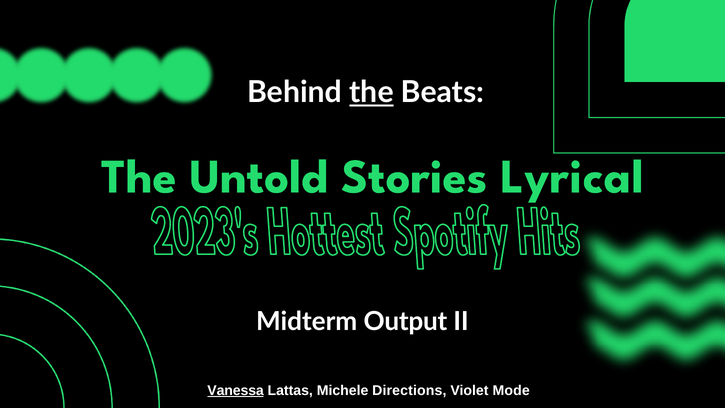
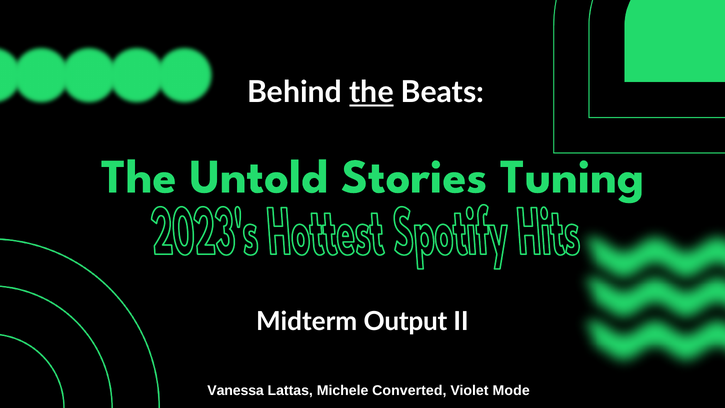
Lyrical: Lyrical -> Tuning
Vanessa underline: present -> none
Directions: Directions -> Converted
